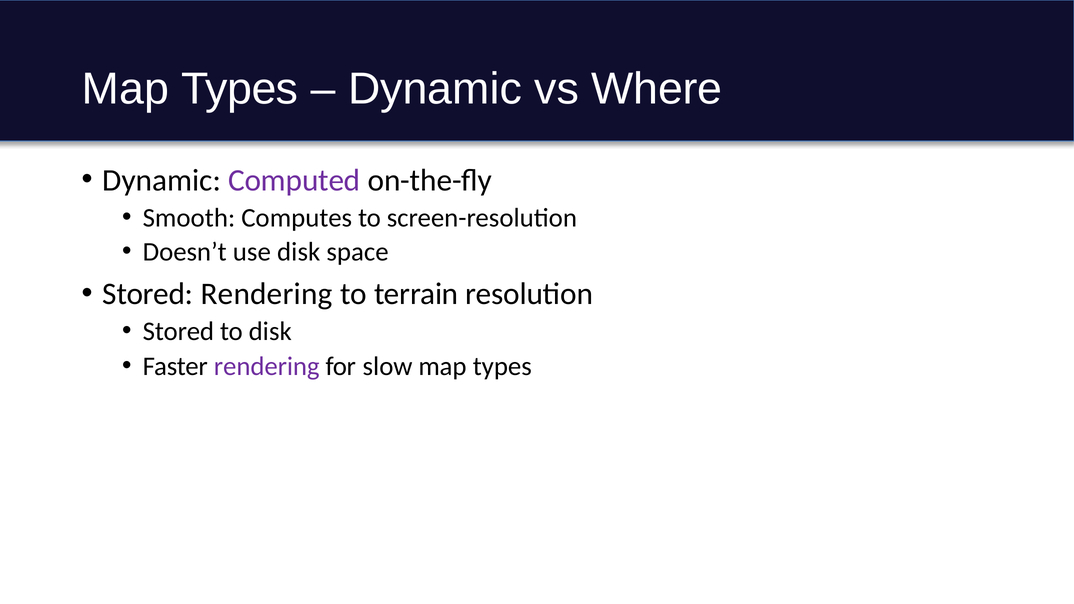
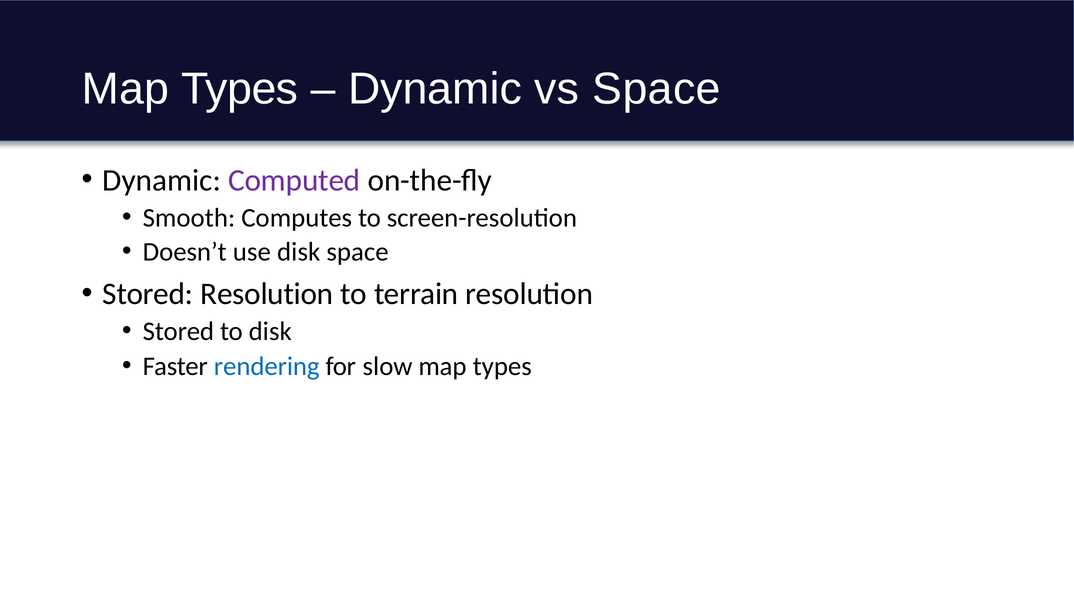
vs Where: Where -> Space
Stored Rendering: Rendering -> Resolution
rendering at (267, 366) colour: purple -> blue
